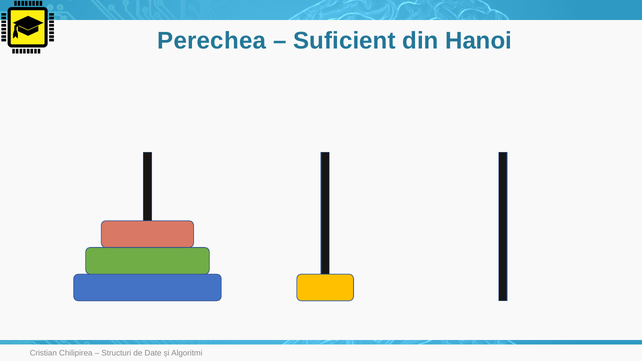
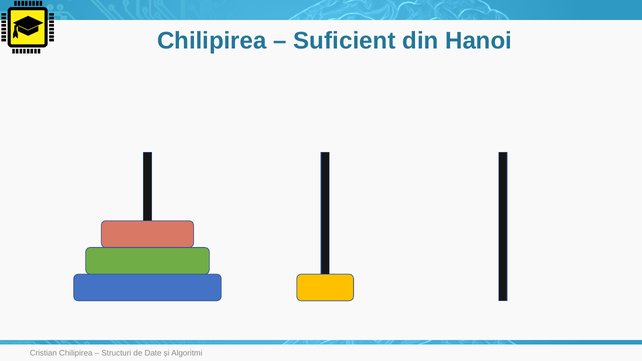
Perechea at (212, 41): Perechea -> Chilipirea
